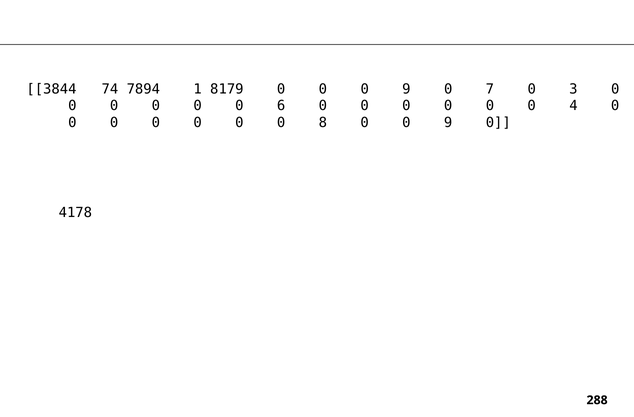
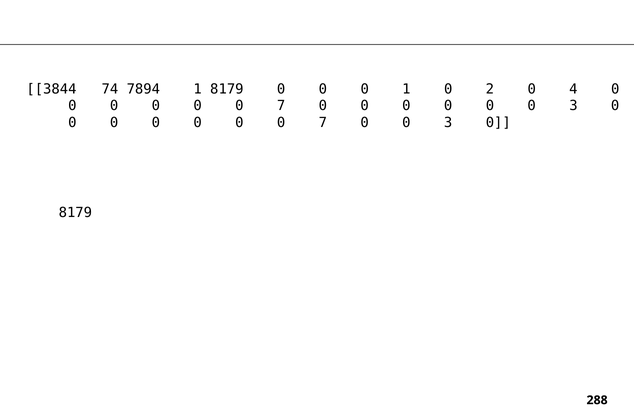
0 0 0 9: 9 -> 1
7: 7 -> 2
3: 3 -> 4
6 at (281, 106): 6 -> 7
0 0 0 4: 4 -> 3
8 at (323, 122): 8 -> 7
9 at (448, 122): 9 -> 3
4178 at (75, 212): 4178 -> 8179
